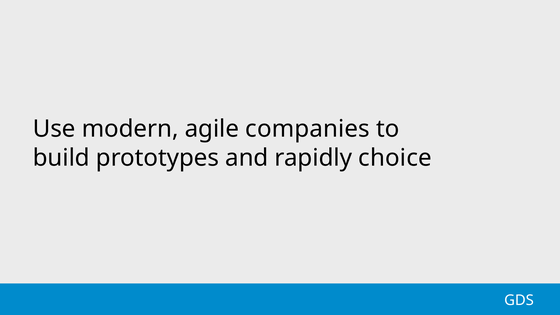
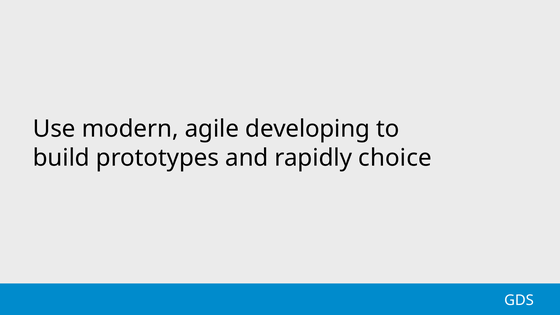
companies: companies -> developing
